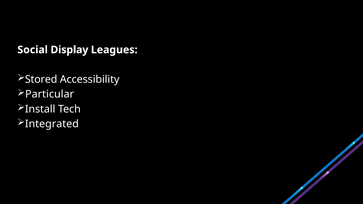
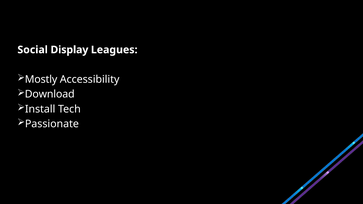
Stored: Stored -> Mostly
Particular: Particular -> Download
Integrated: Integrated -> Passionate
